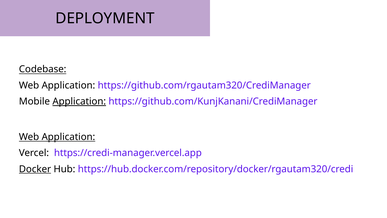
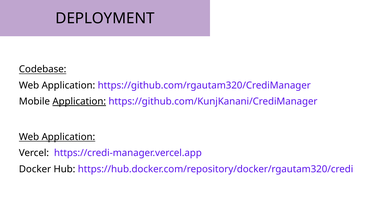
Docker underline: present -> none
